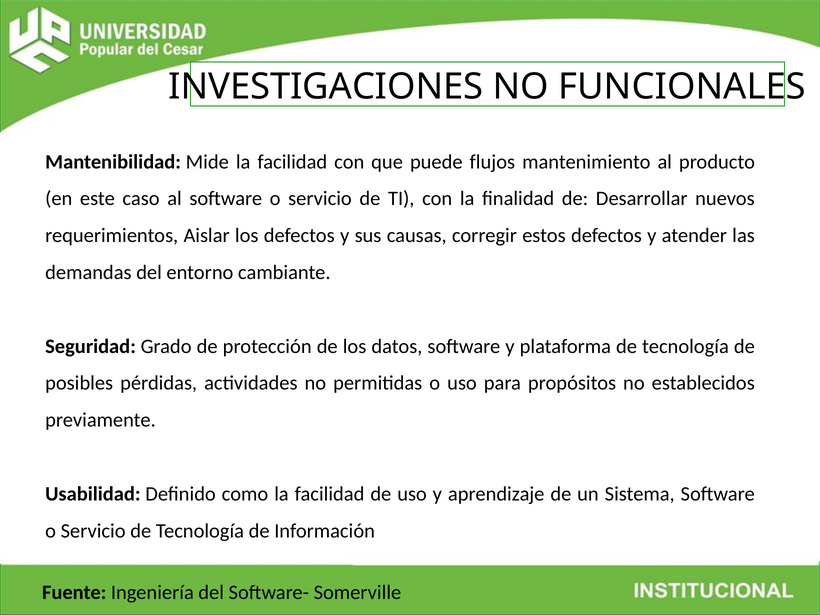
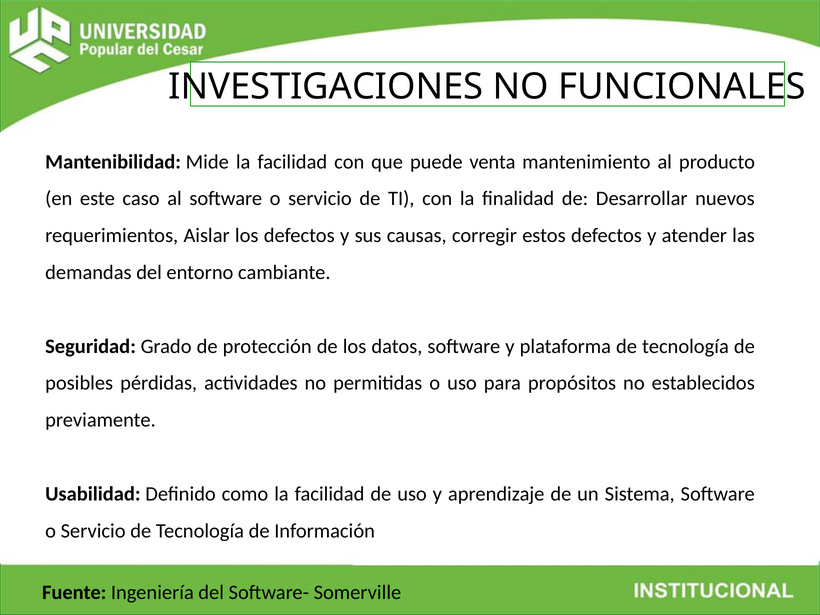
flujos: flujos -> venta
